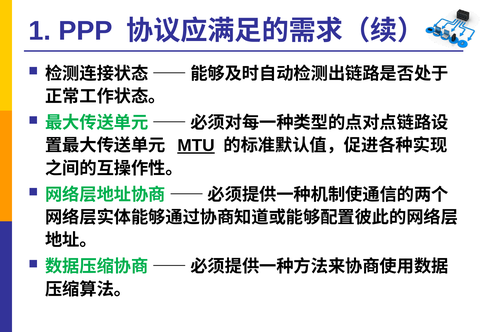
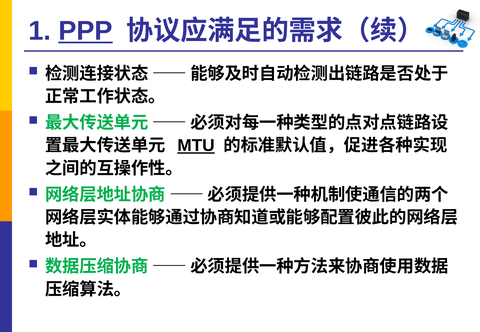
PPP underline: none -> present
